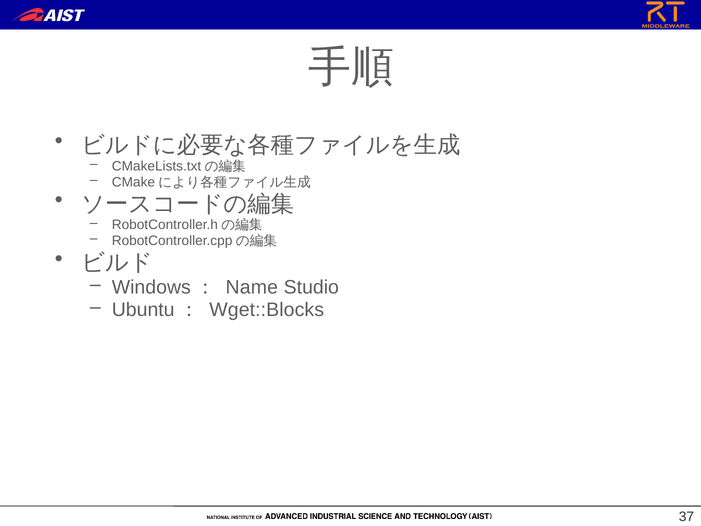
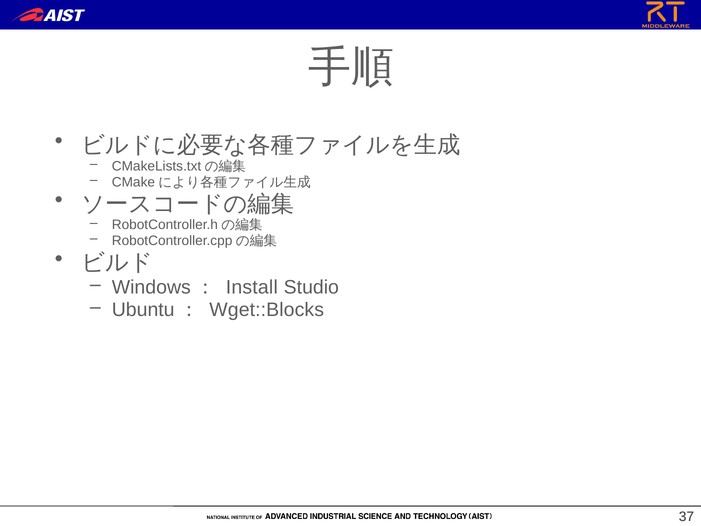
Name: Name -> Install
